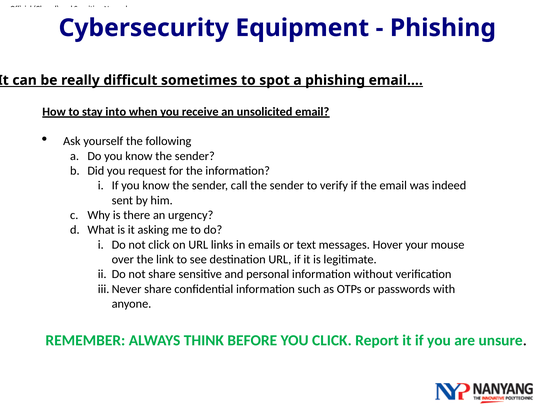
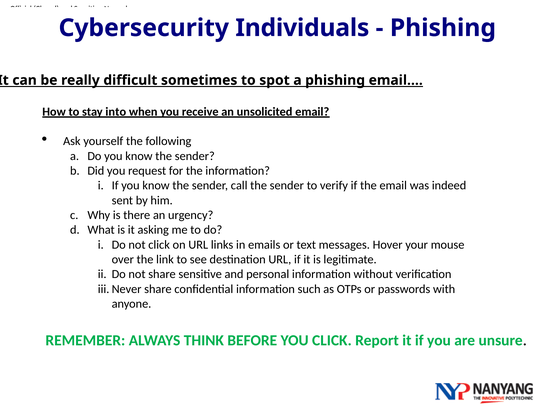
Equipment: Equipment -> Individuals
